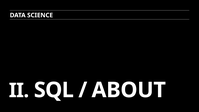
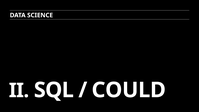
ABOUT: ABOUT -> COULD
